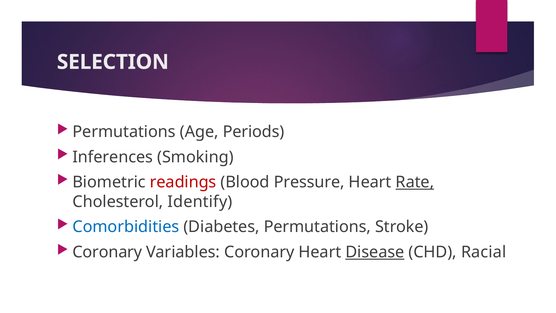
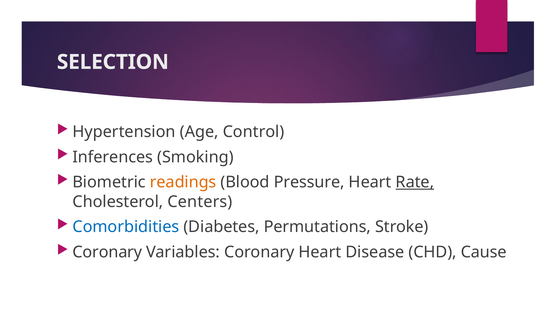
Permutations at (124, 132): Permutations -> Hypertension
Periods: Periods -> Control
readings colour: red -> orange
Identify: Identify -> Centers
Disease underline: present -> none
Racial: Racial -> Cause
